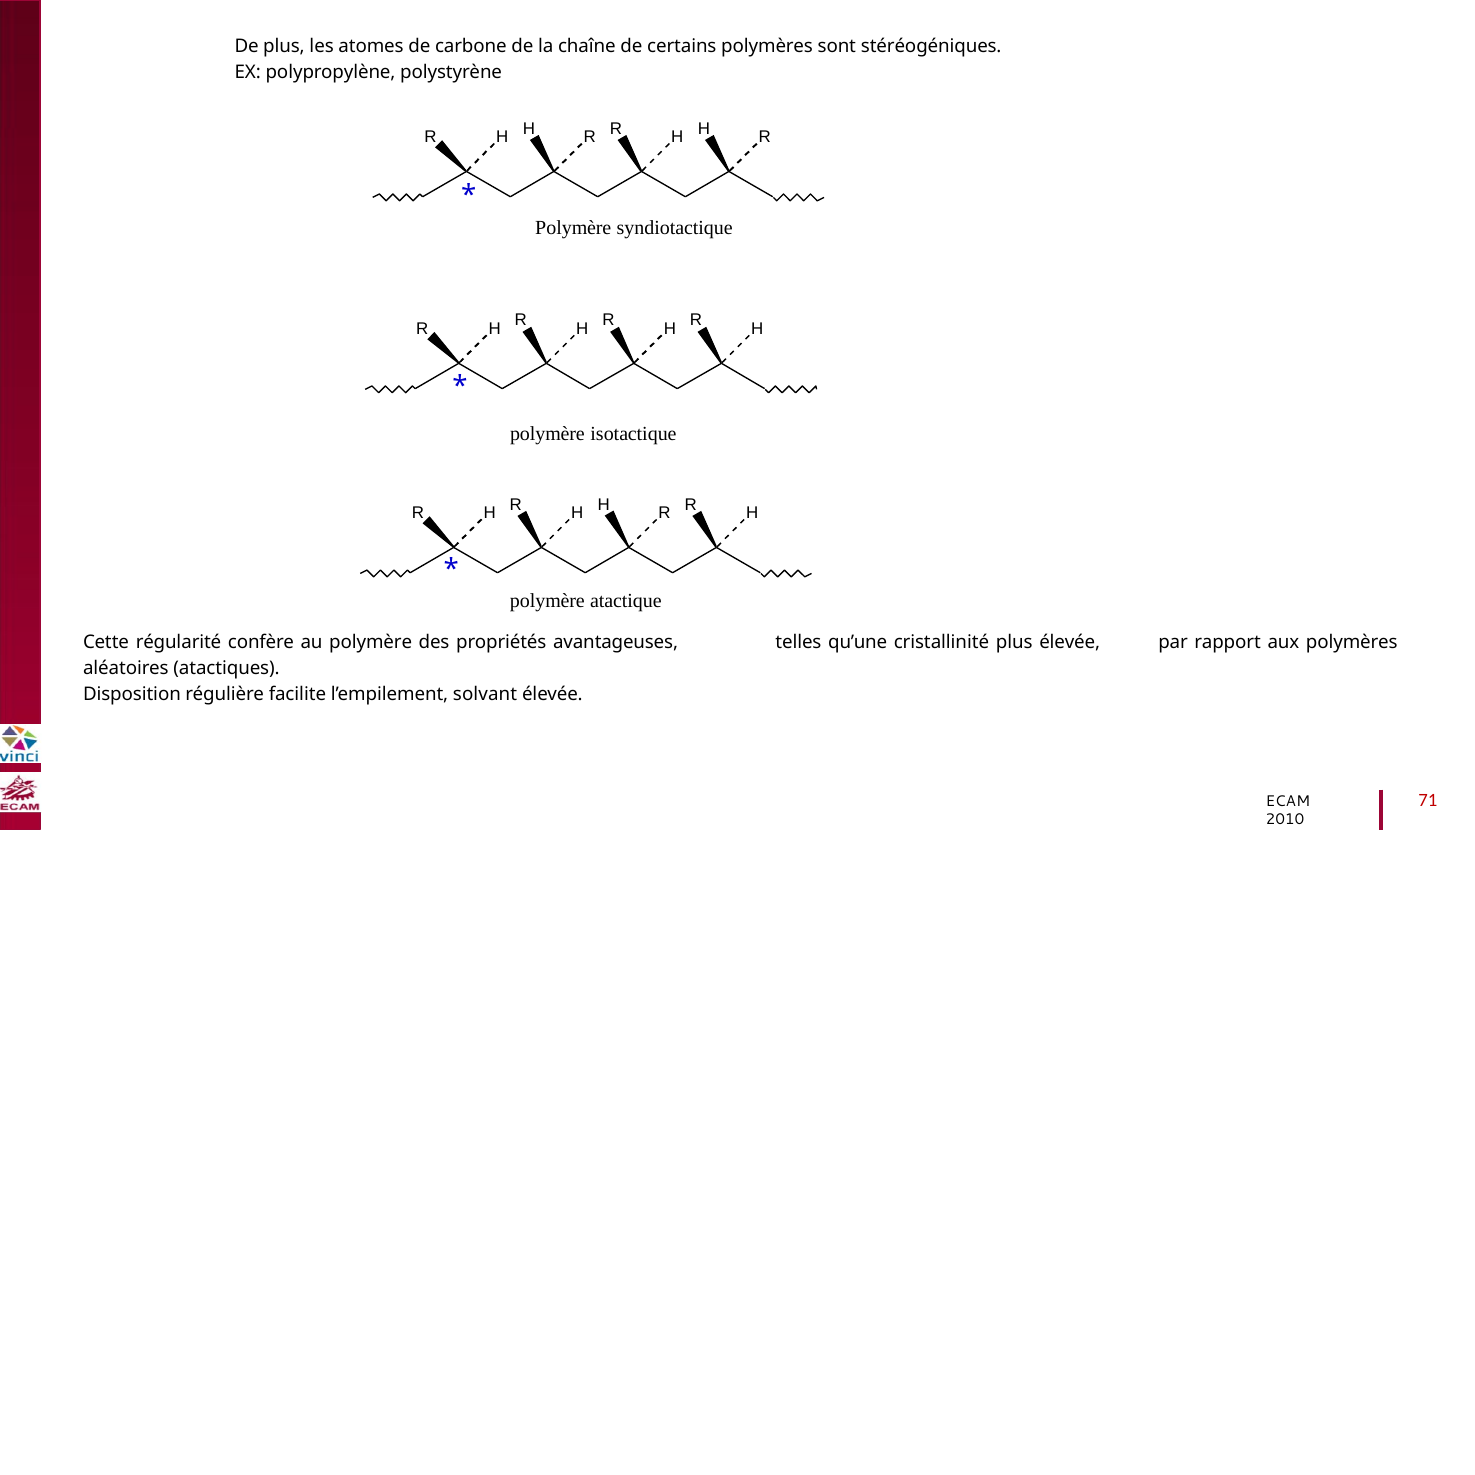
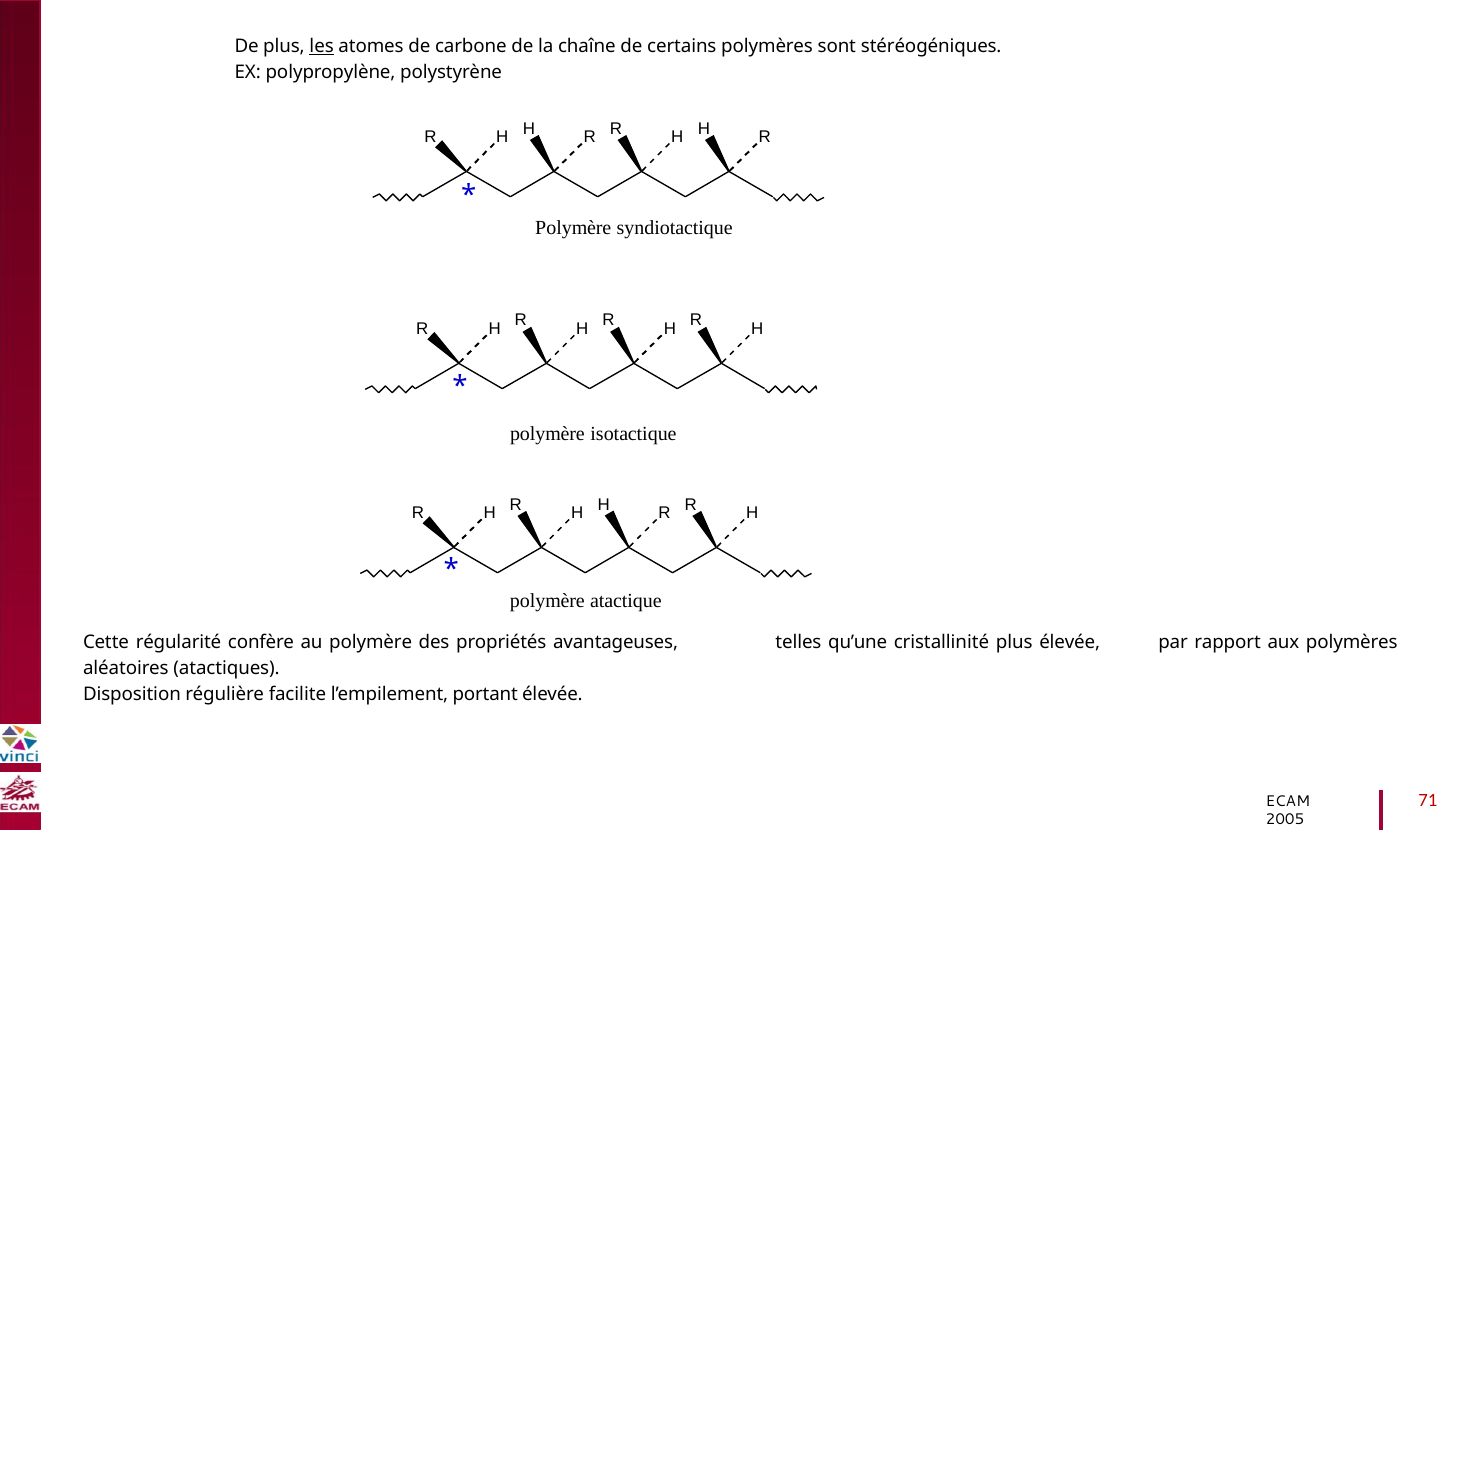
les underline: none -> present
solvant: solvant -> portant
2010: 2010 -> 2005
